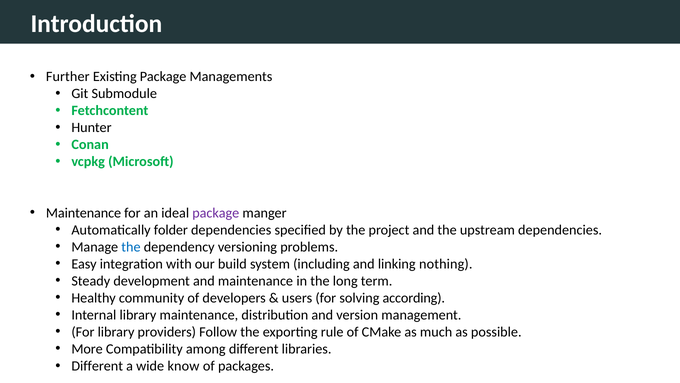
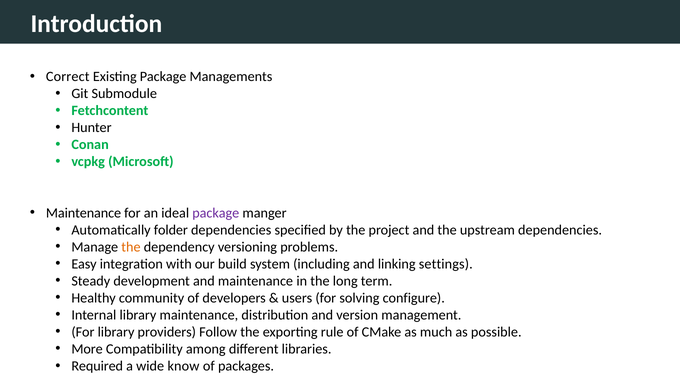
Further: Further -> Correct
the at (131, 247) colour: blue -> orange
nothing: nothing -> settings
according: according -> configure
Different at (97, 366): Different -> Required
